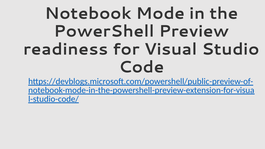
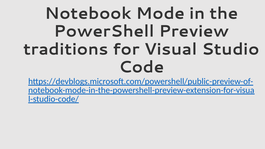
readiness: readiness -> traditions
